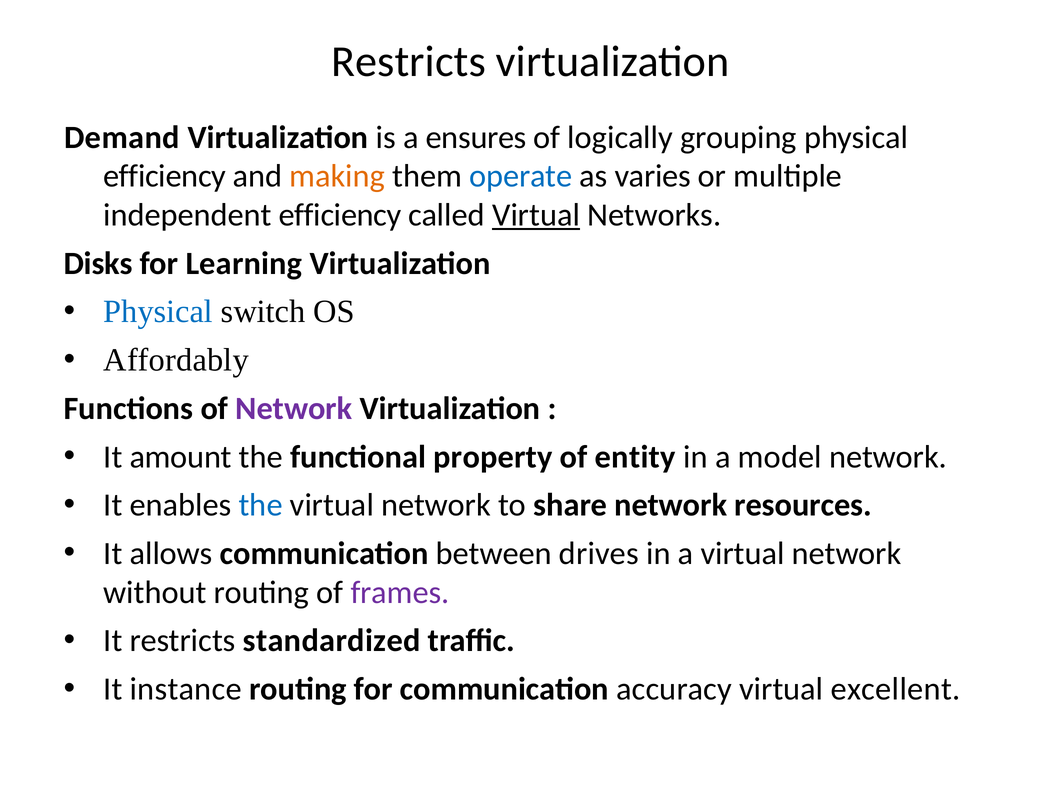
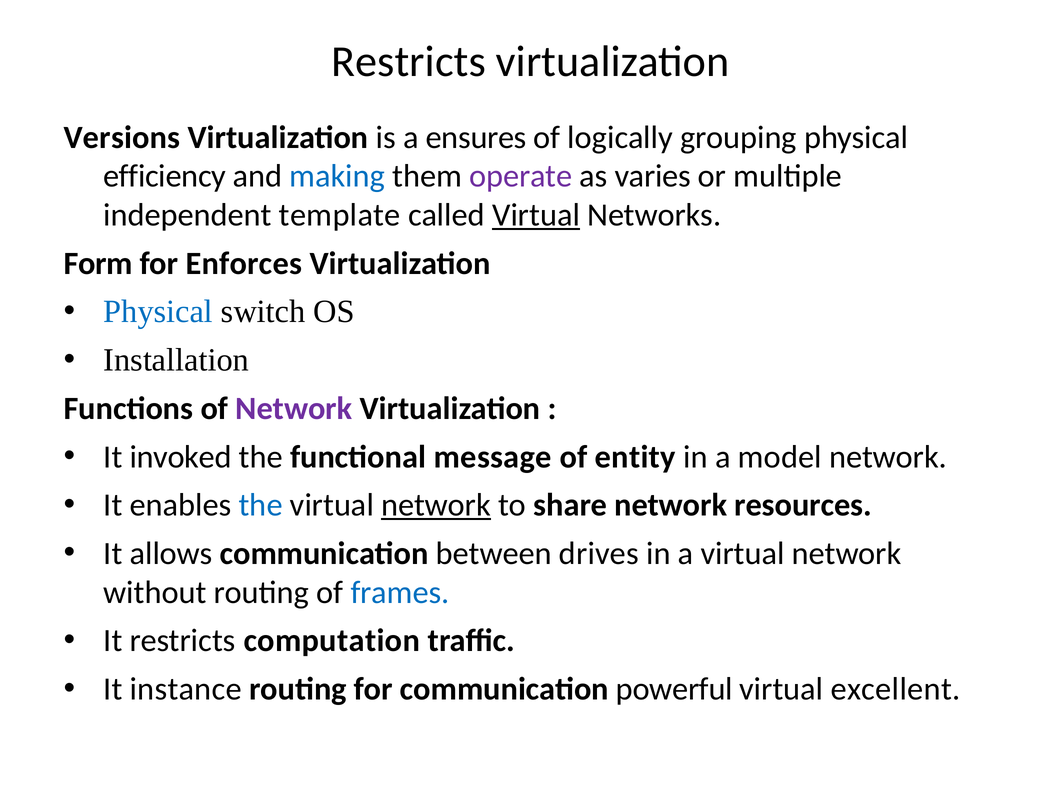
Demand: Demand -> Versions
making colour: orange -> blue
operate colour: blue -> purple
independent efficiency: efficiency -> template
Disks: Disks -> Form
Learning: Learning -> Enforces
Affordably: Affordably -> Installation
amount: amount -> invoked
property: property -> message
network at (436, 505) underline: none -> present
frames colour: purple -> blue
standardized: standardized -> computation
accuracy: accuracy -> powerful
